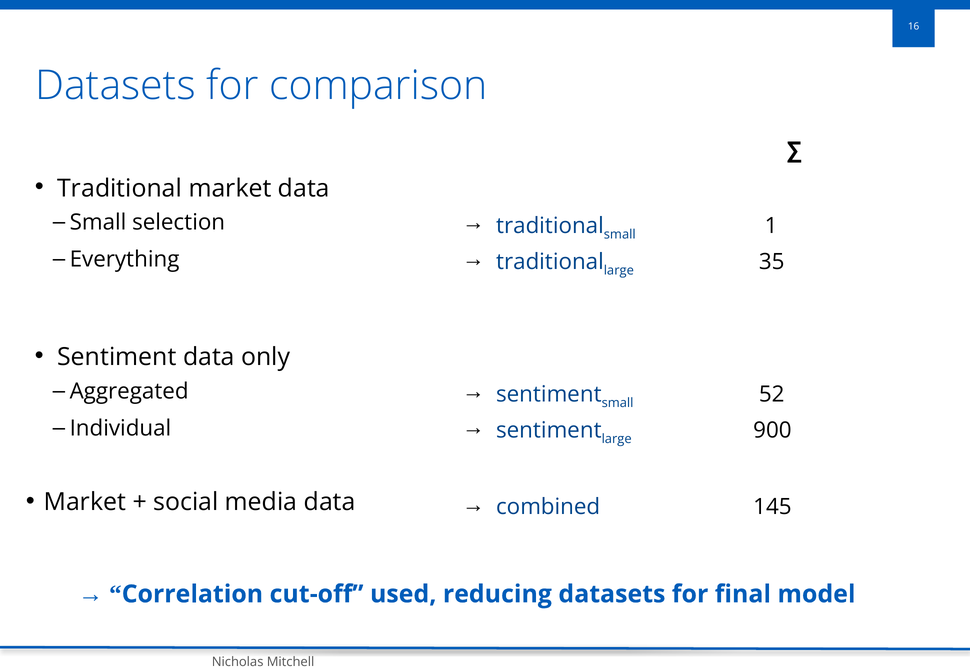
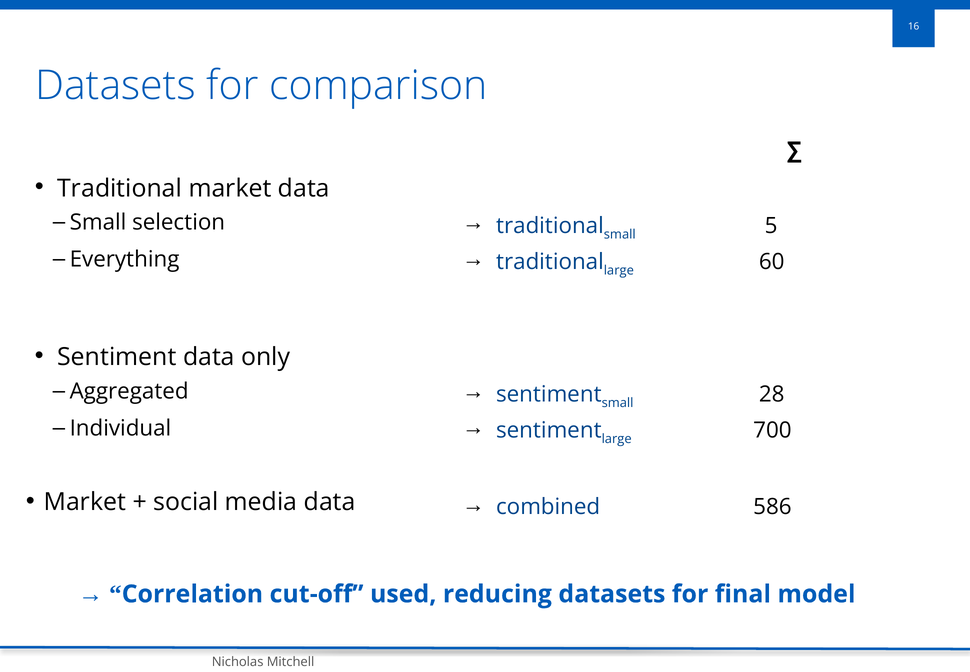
1: 1 -> 5
35: 35 -> 60
52: 52 -> 28
900: 900 -> 700
145: 145 -> 586
